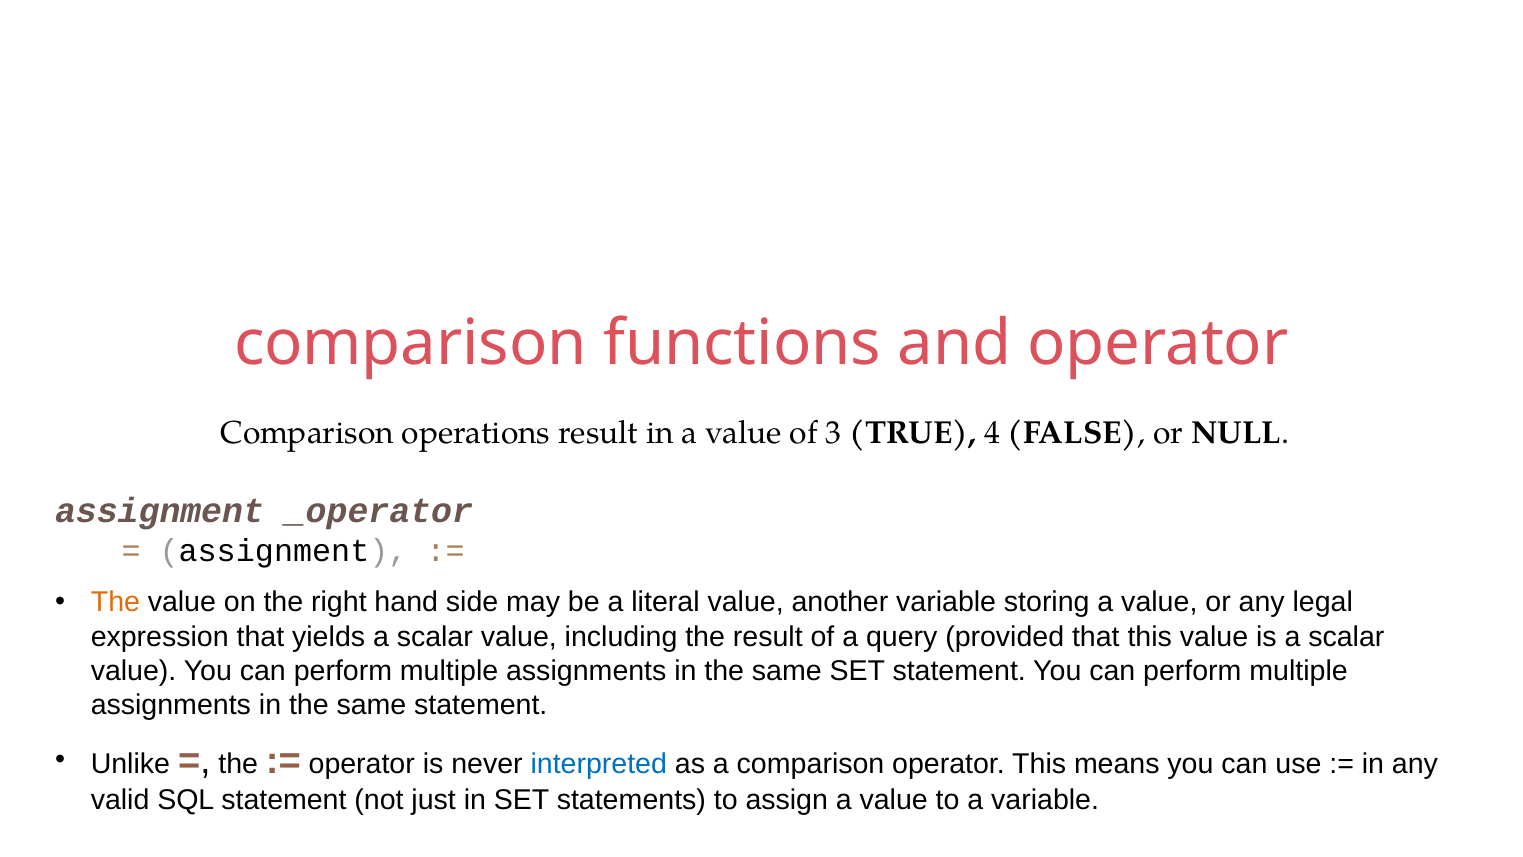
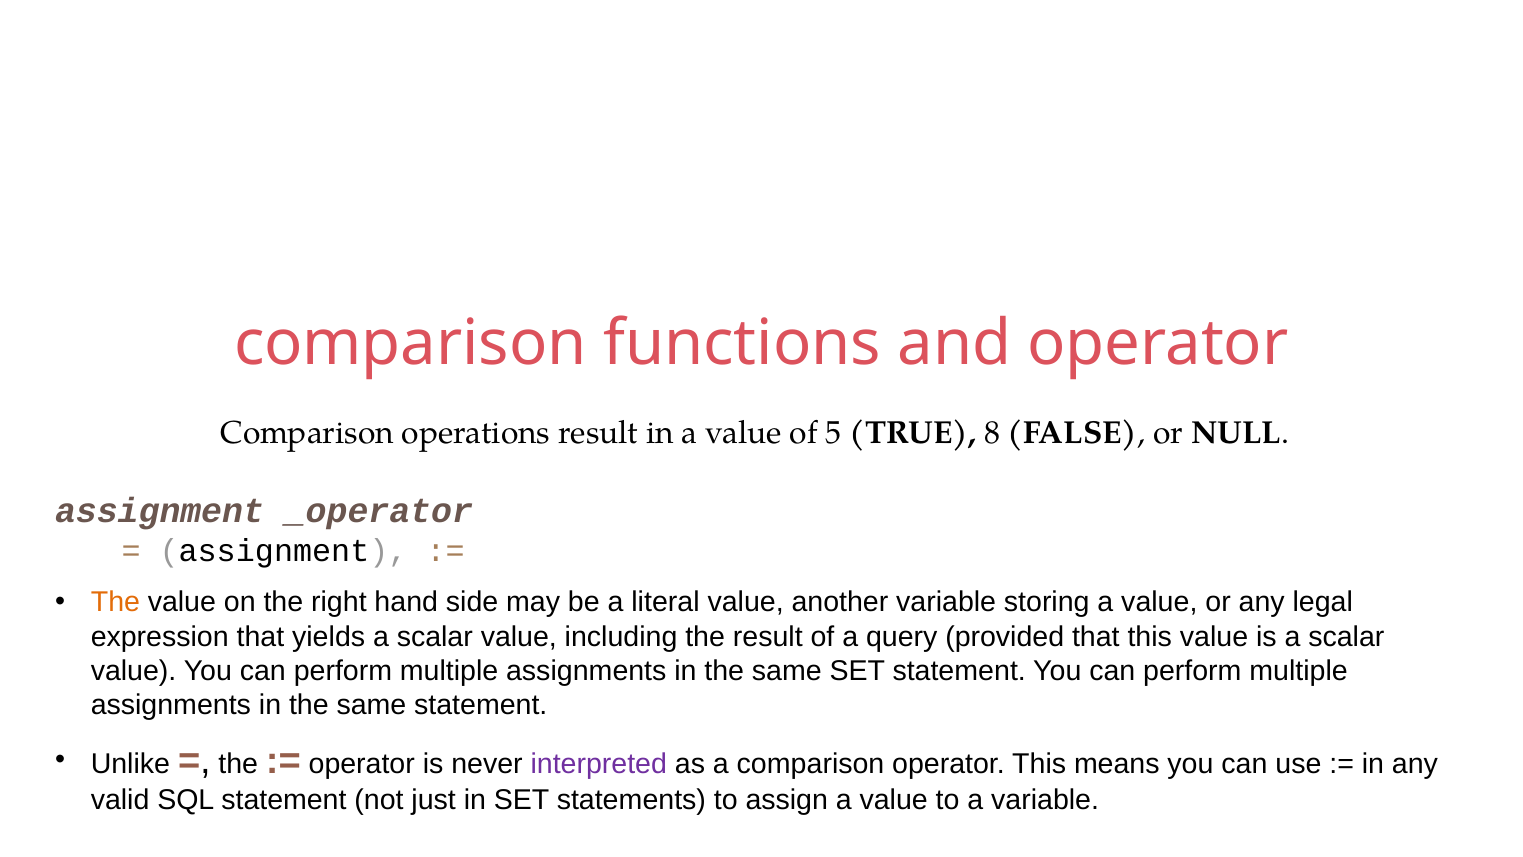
3: 3 -> 5
4: 4 -> 8
interpreted colour: blue -> purple
